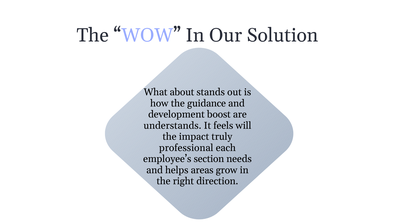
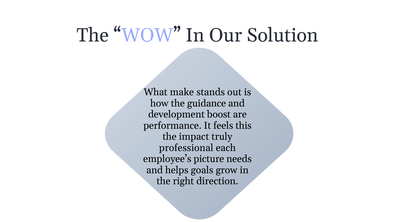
about: about -> make
understands: understands -> performance
will: will -> this
section: section -> picture
areas: areas -> goals
